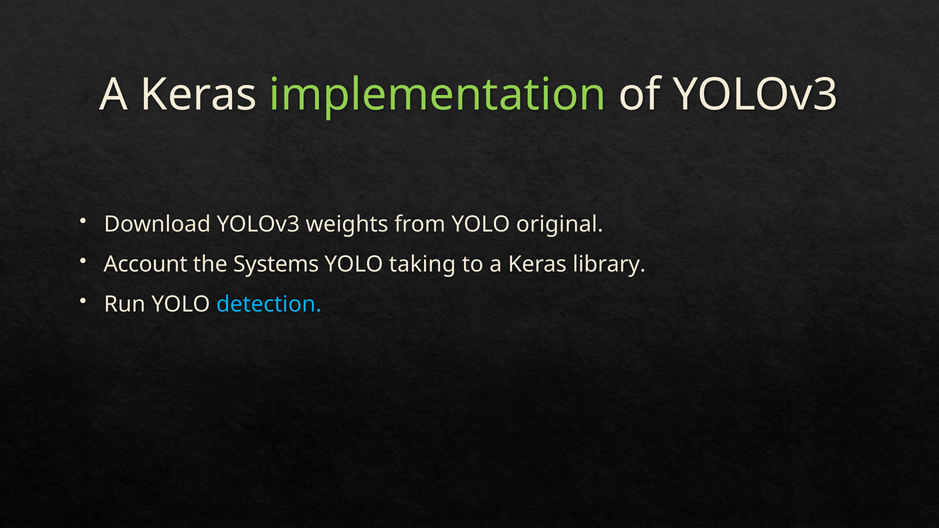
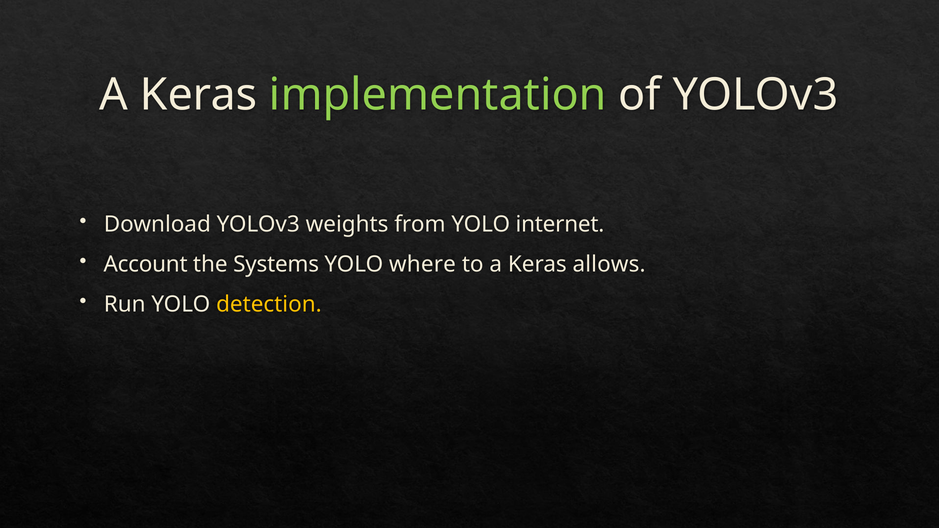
original: original -> internet
taking: taking -> where
library: library -> allows
detection colour: light blue -> yellow
